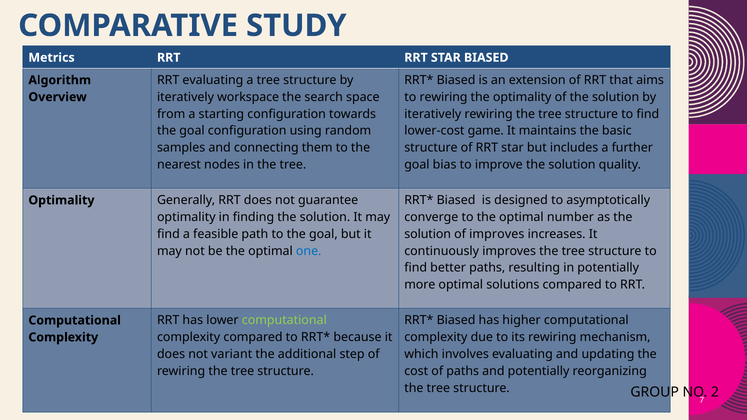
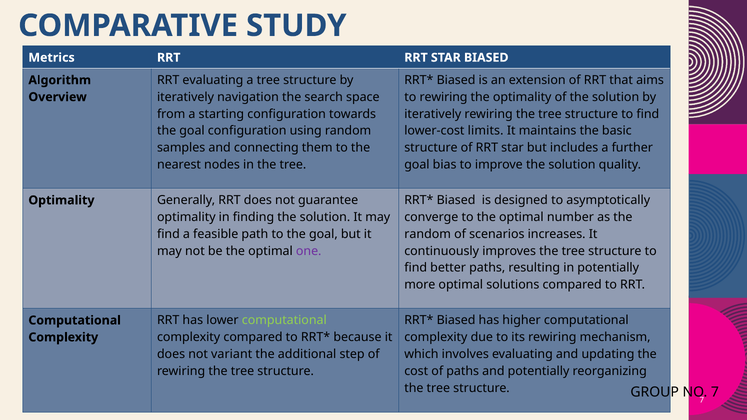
workspace: workspace -> navigation
game: game -> limits
solution at (428, 234): solution -> random
of improves: improves -> scenarios
one colour: blue -> purple
2 at (715, 392): 2 -> 7
